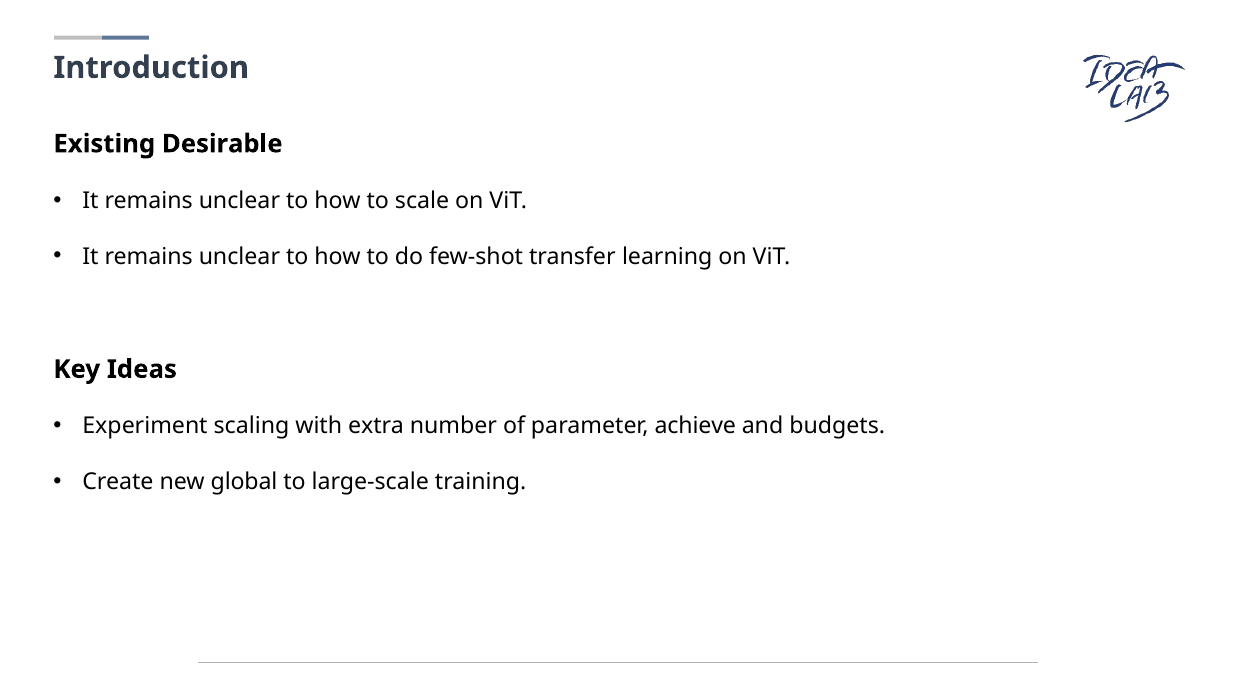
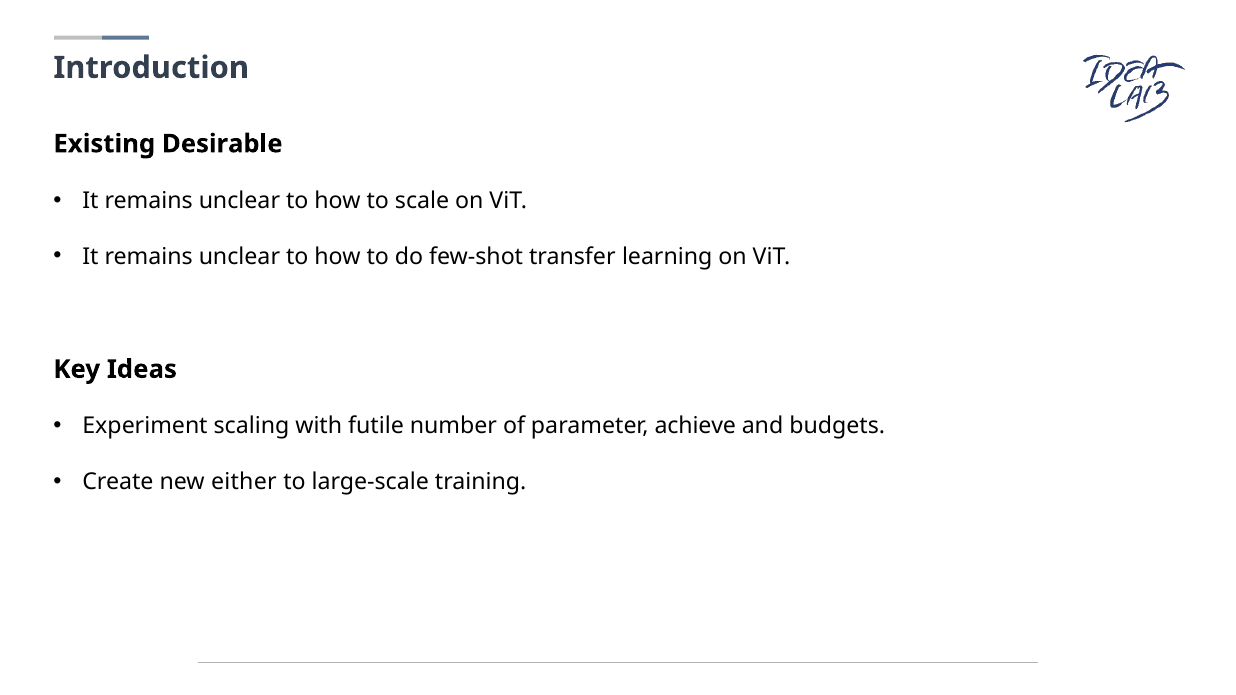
extra: extra -> futile
global: global -> either
